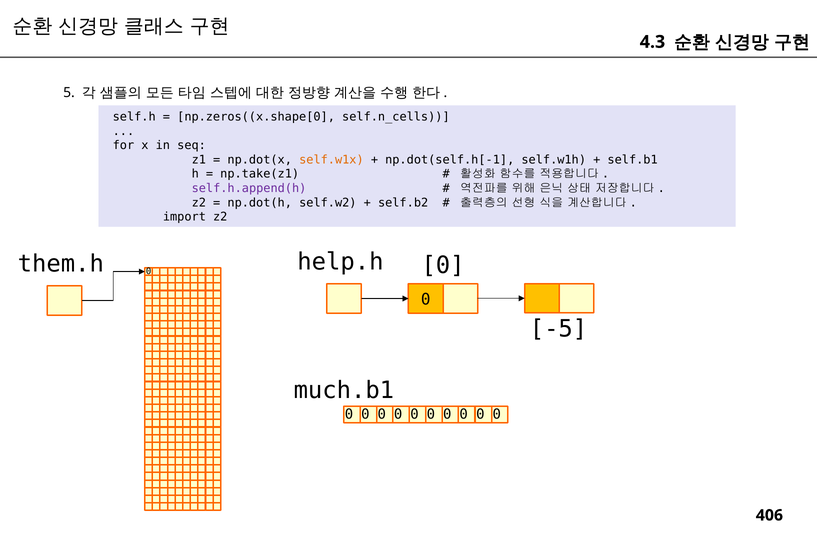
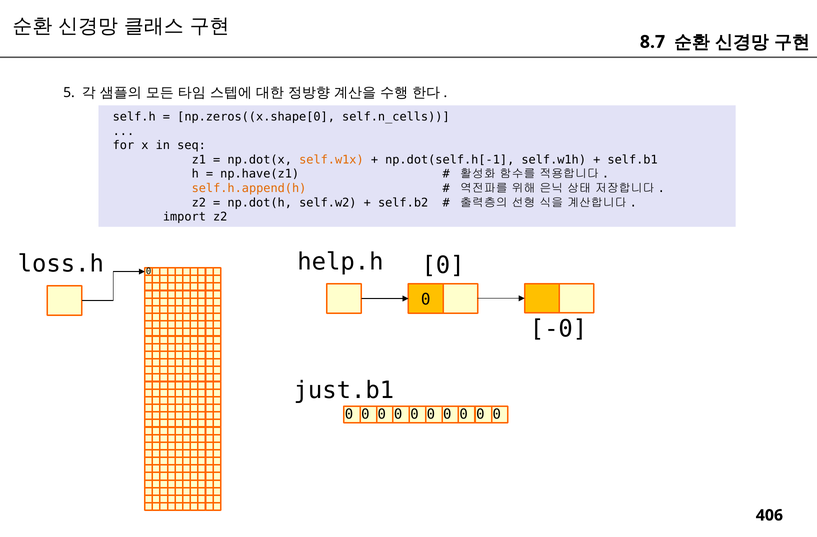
4.3: 4.3 -> 8.7
np.take(z1: np.take(z1 -> np.have(z1
self.h.append(h colour: purple -> orange
them.h: them.h -> loss.h
-5: -5 -> -0
much.b1: much.b1 -> just.b1
